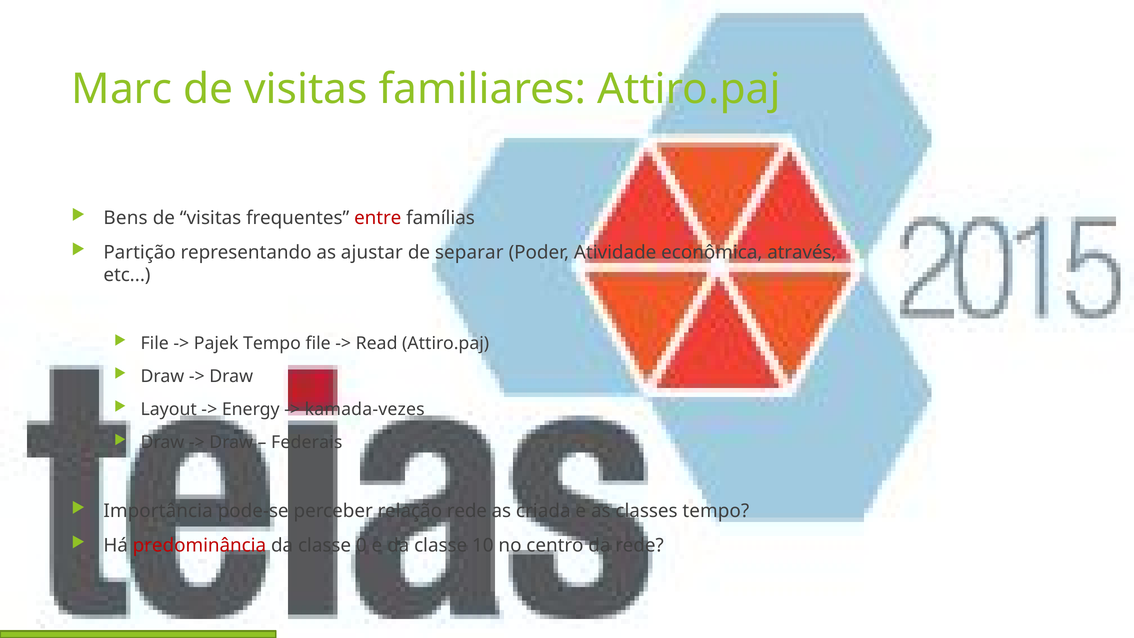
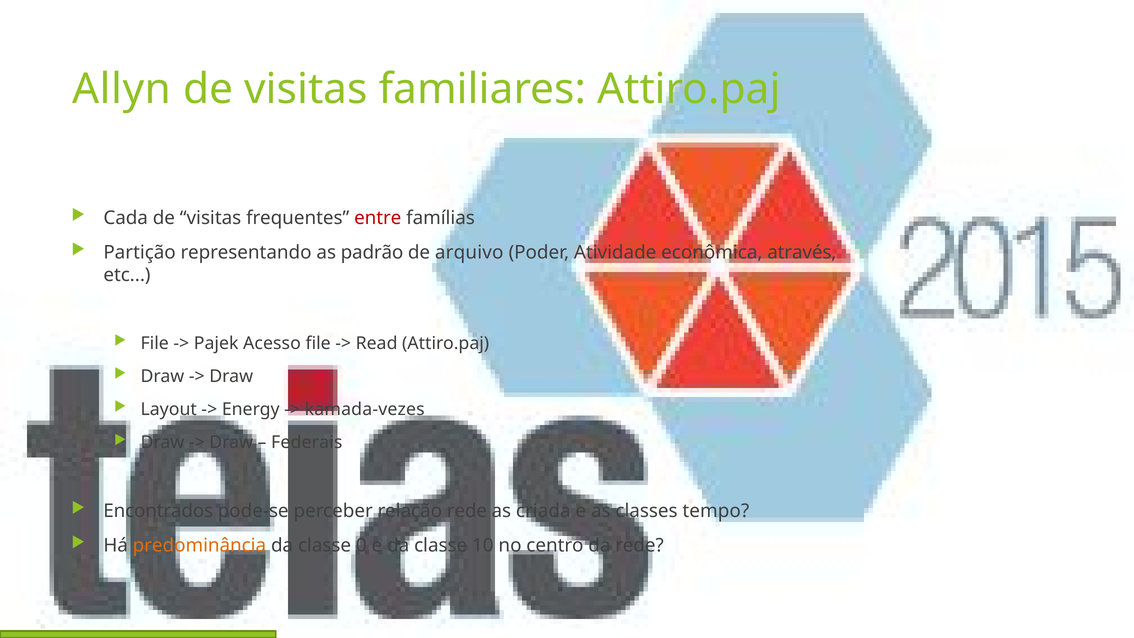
Marc: Marc -> Allyn
Bens: Bens -> Cada
ajustar: ajustar -> padrão
separar: separar -> arquivo
Pajek Tempo: Tempo -> Acesso
Importância: Importância -> Encontrados
predominância colour: red -> orange
